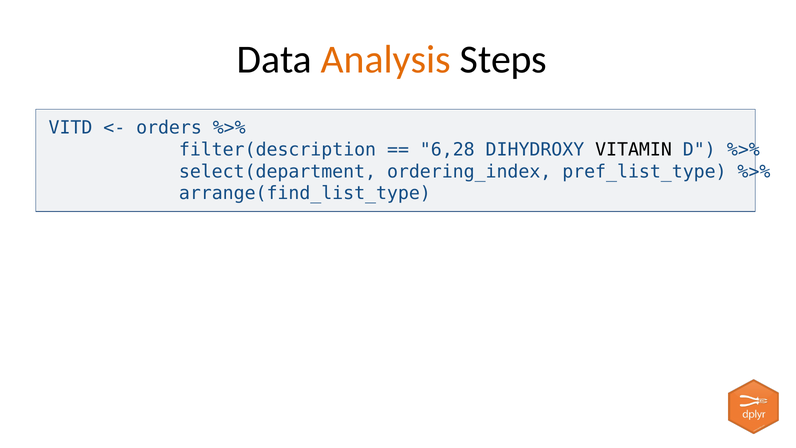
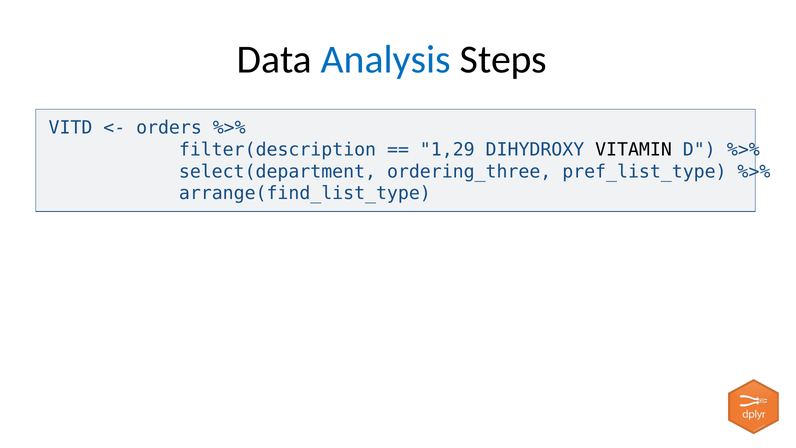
Analysis colour: orange -> blue
6,28: 6,28 -> 1,29
ordering_index: ordering_index -> ordering_three
